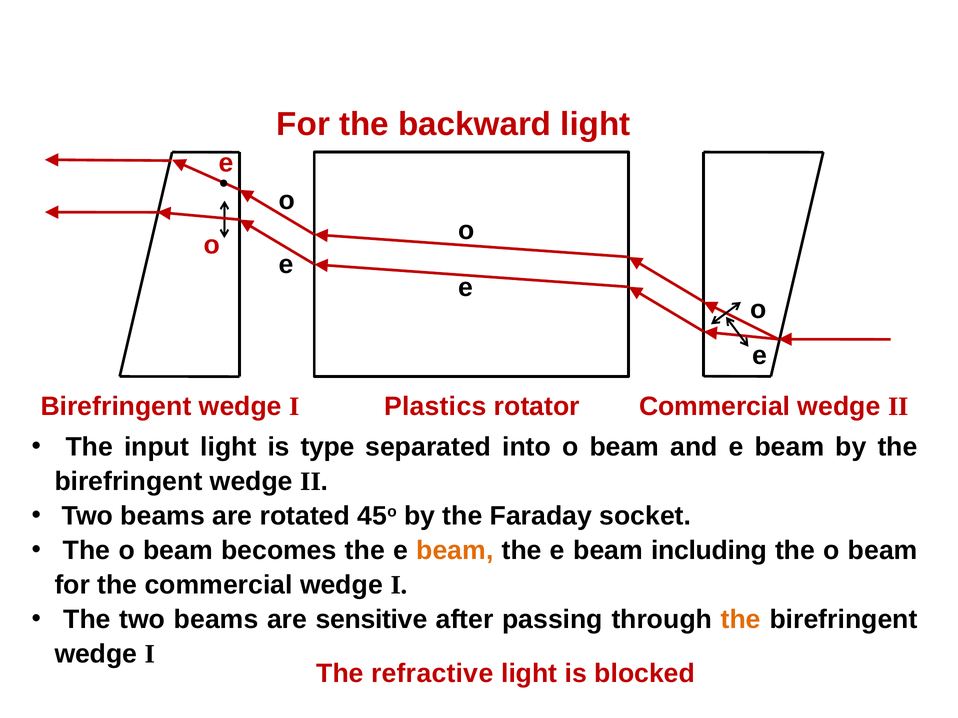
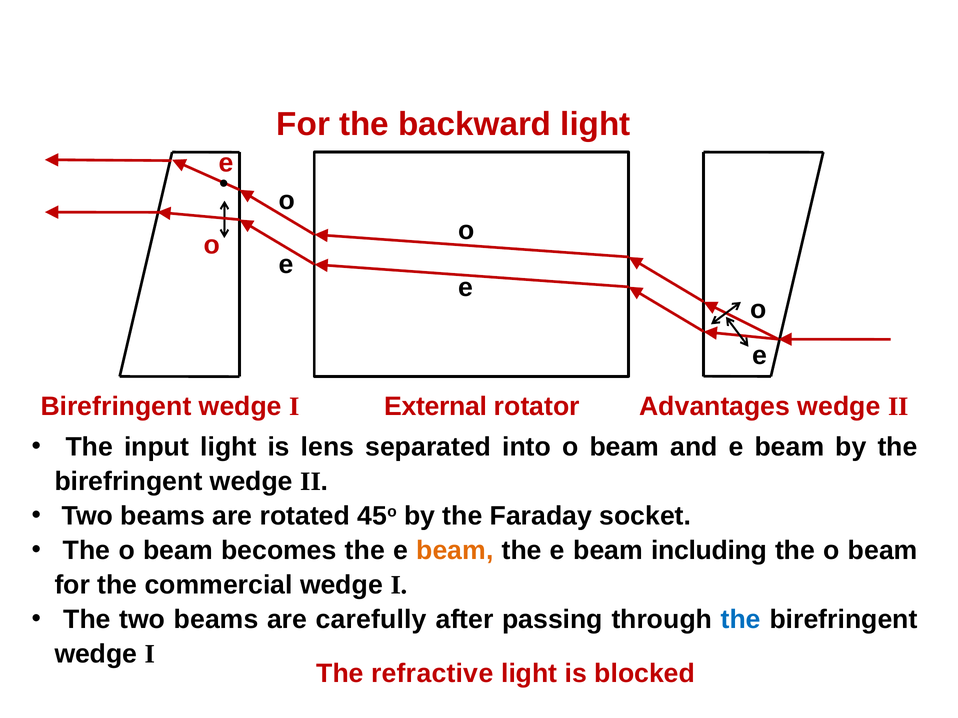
Plastics: Plastics -> External
I Commercial: Commercial -> Advantages
type: type -> lens
sensitive: sensitive -> carefully
the at (741, 620) colour: orange -> blue
